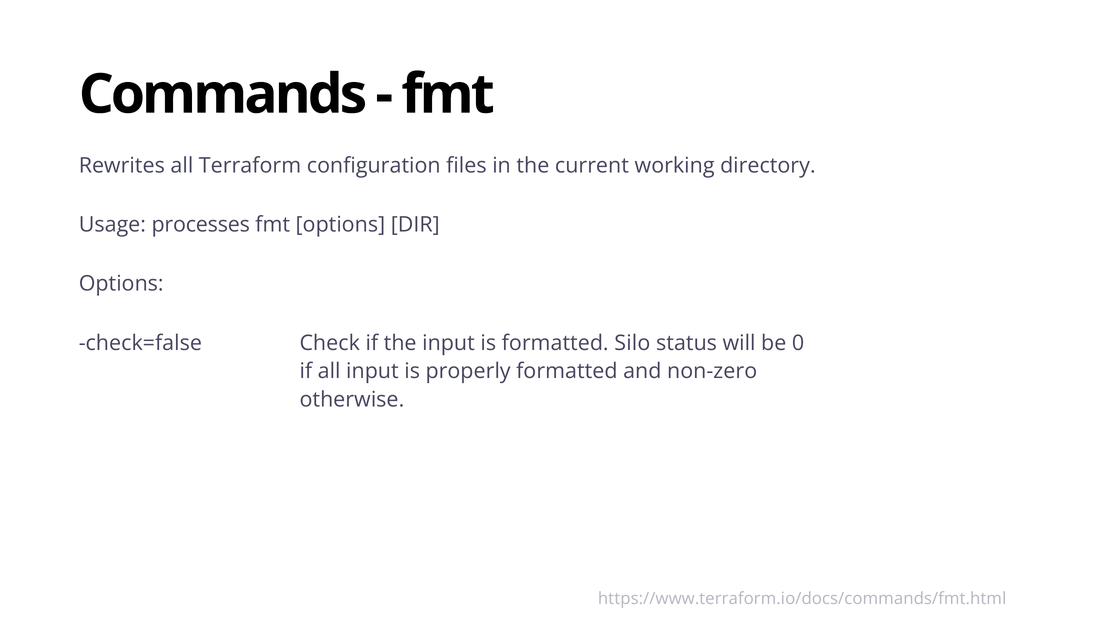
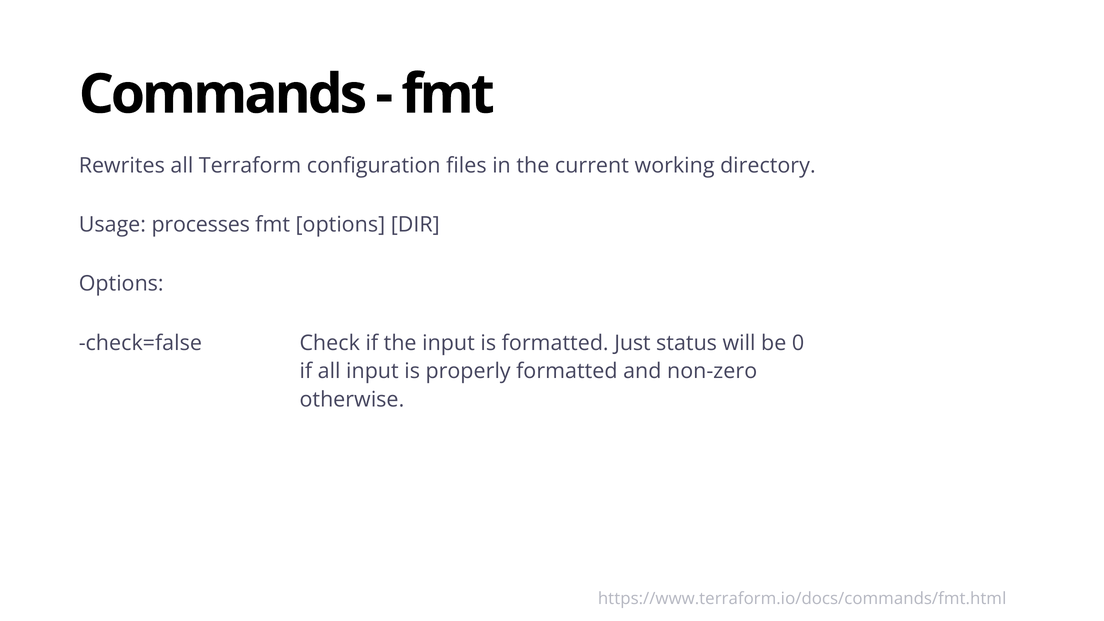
Silo: Silo -> Just
